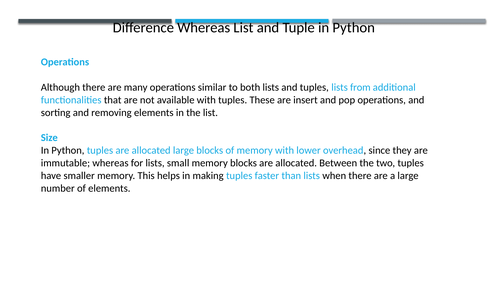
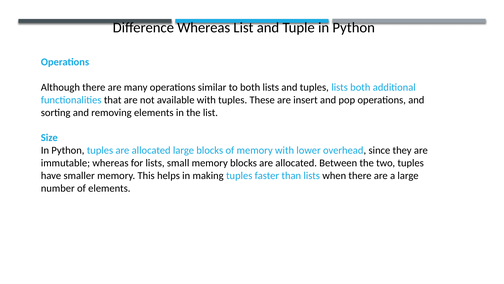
lists from: from -> both
